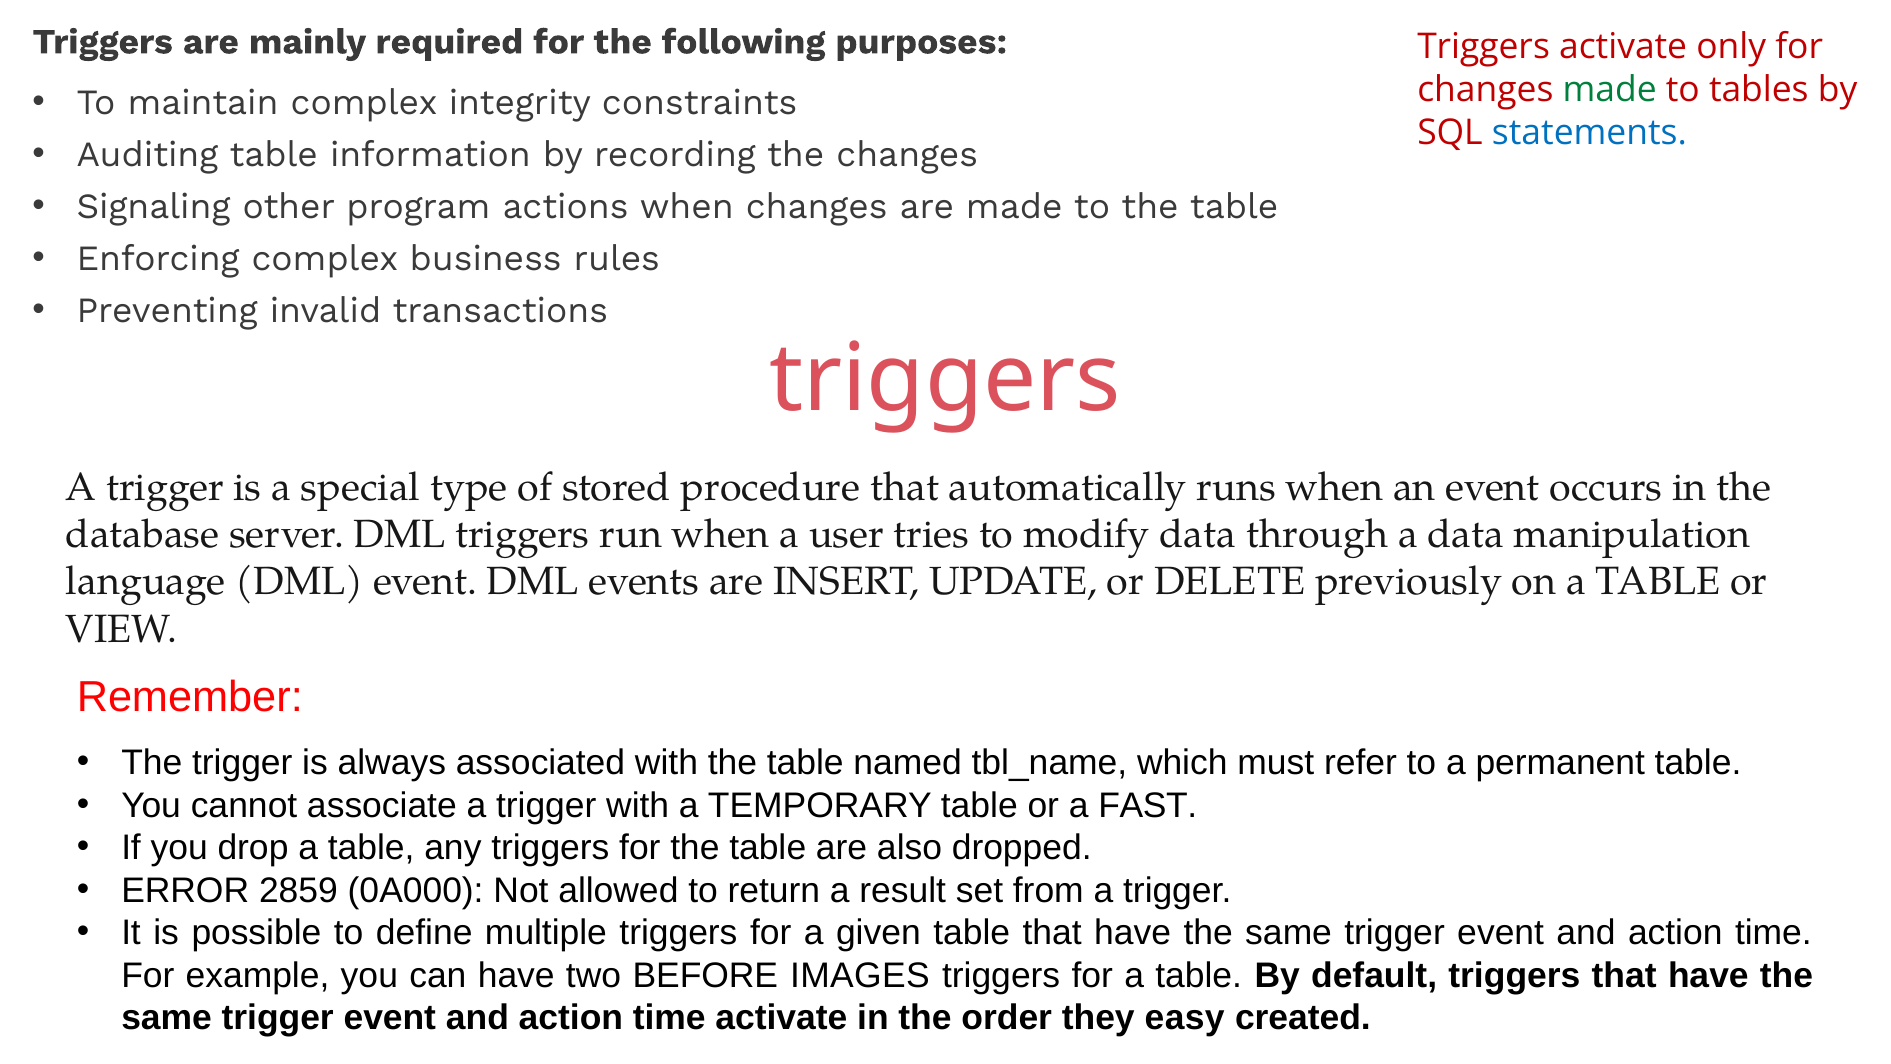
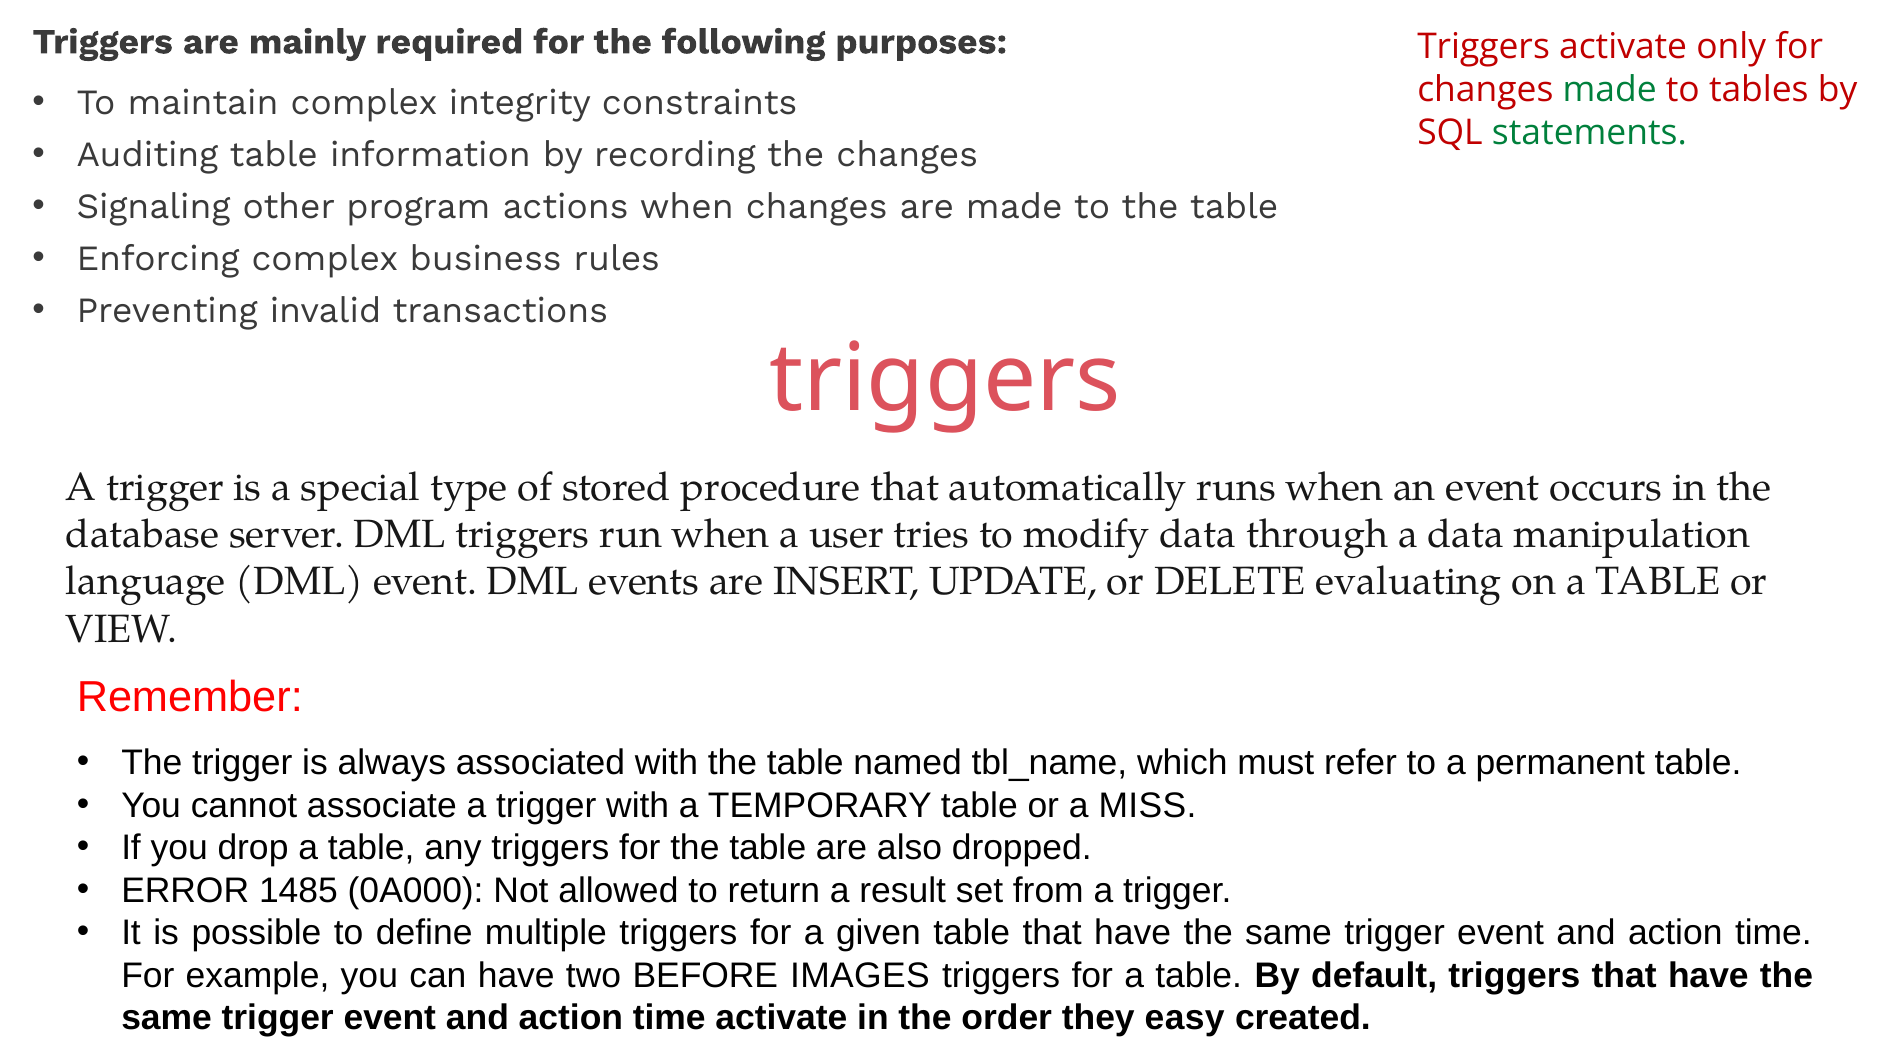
statements colour: blue -> green
previously: previously -> evaluating
FAST: FAST -> MISS
2859: 2859 -> 1485
